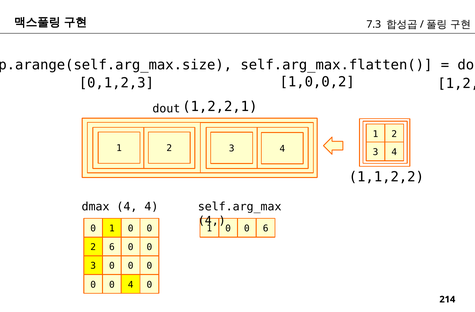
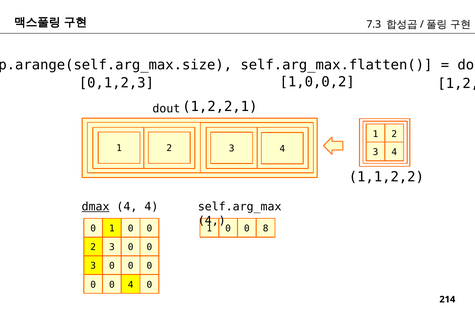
dmax underline: none -> present
0 6: 6 -> 8
6 at (112, 247): 6 -> 3
